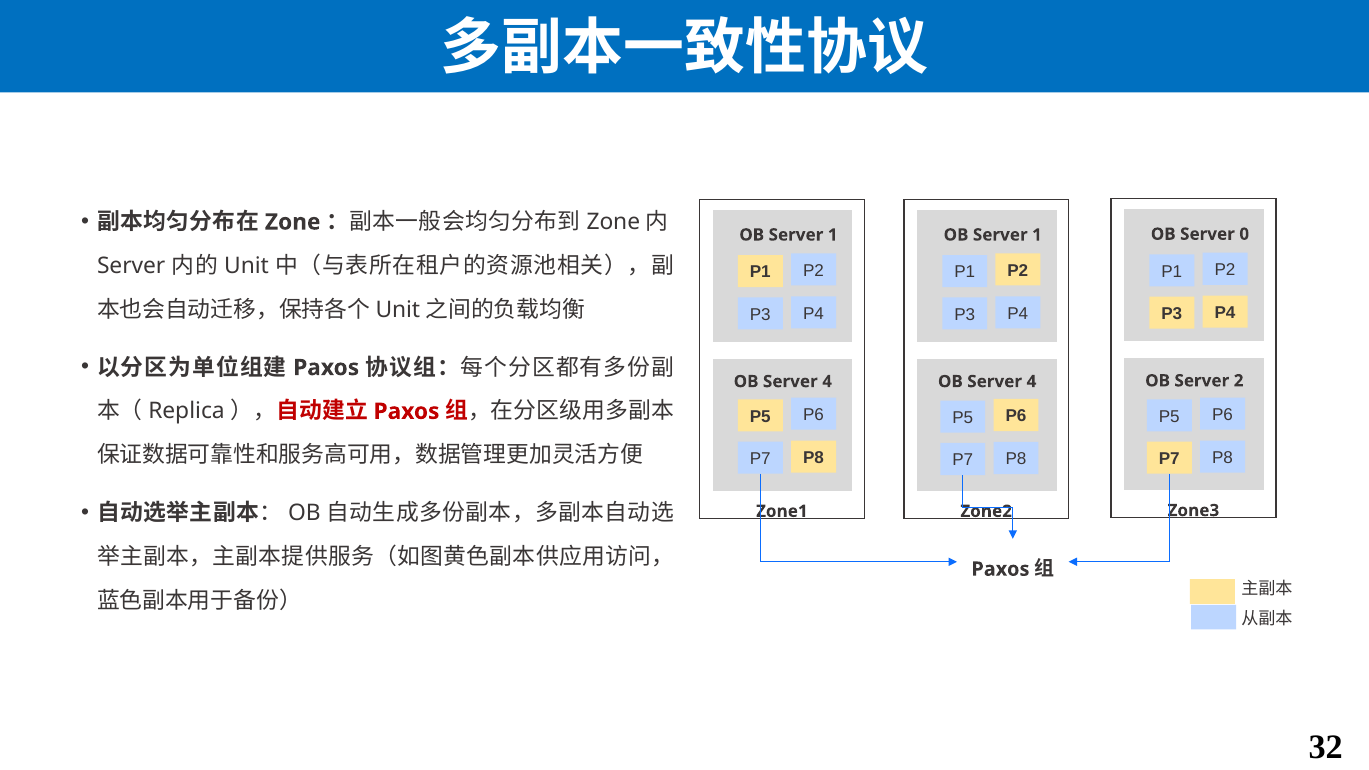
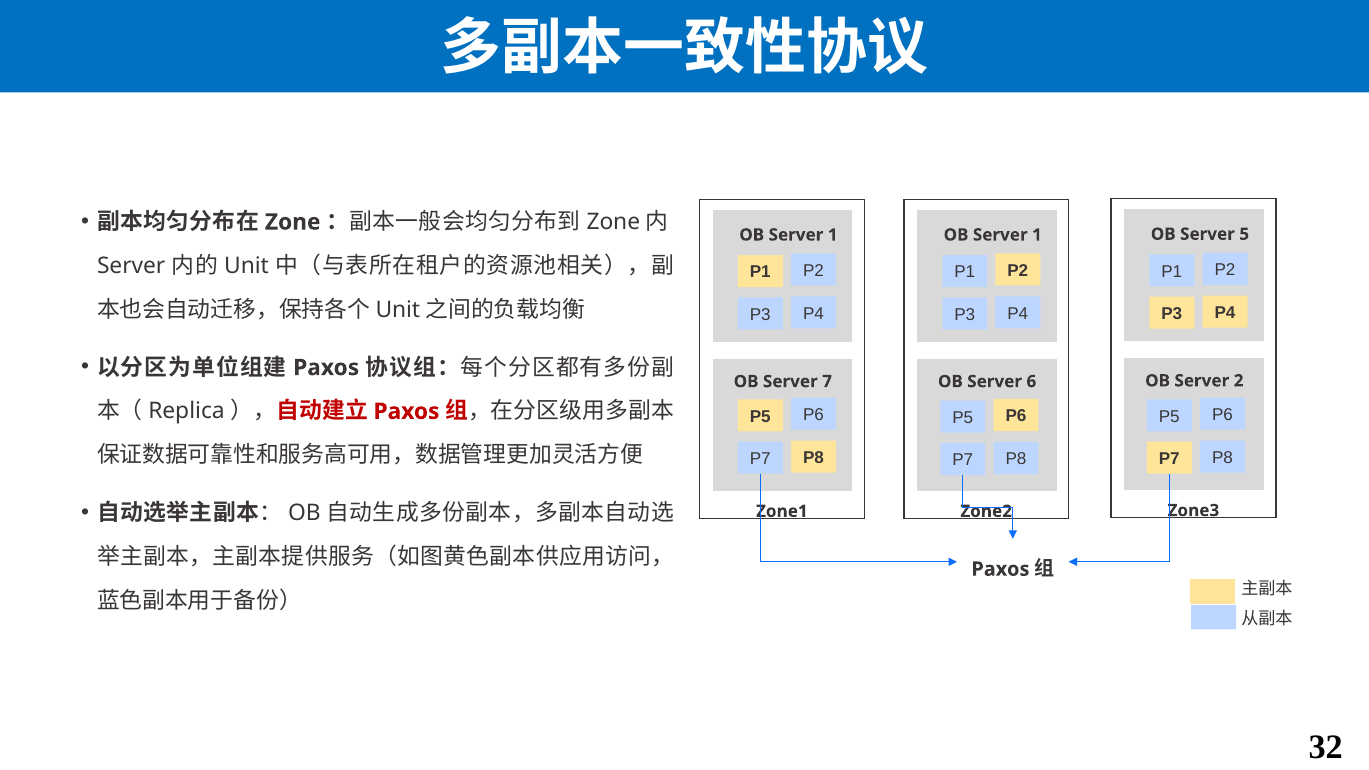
0: 0 -> 5
4 at (827, 382): 4 -> 7
4 at (1031, 382): 4 -> 6
